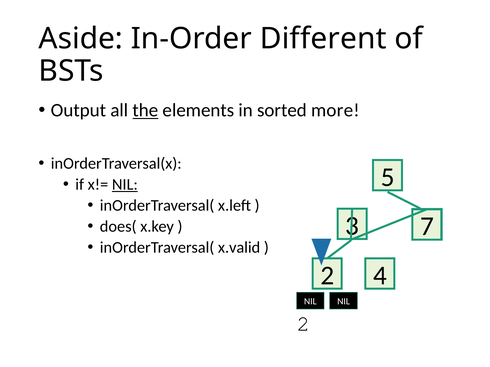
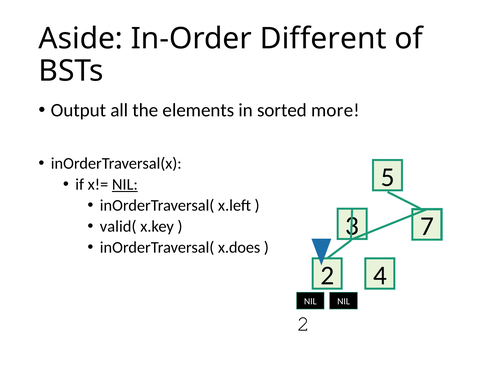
the underline: present -> none
does(: does( -> valid(
x.valid: x.valid -> x.does
